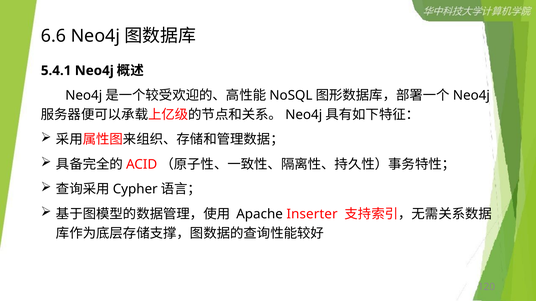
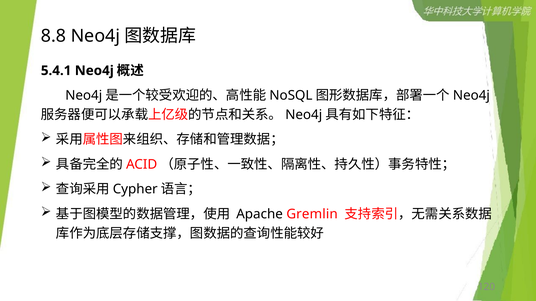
6.6: 6.6 -> 8.8
Inserter: Inserter -> Gremlin
